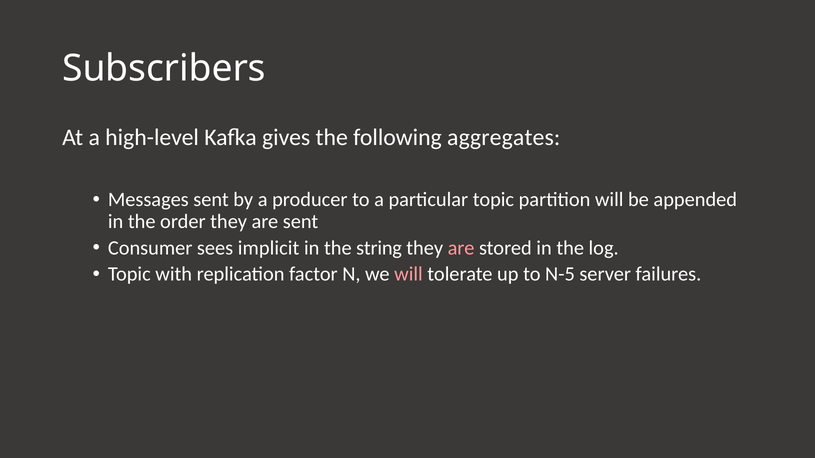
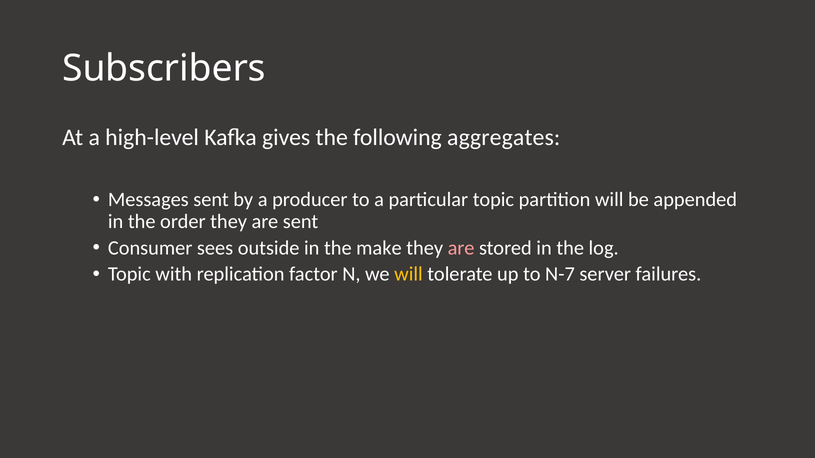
implicit: implicit -> outside
string: string -> make
will at (408, 274) colour: pink -> yellow
N-5: N-5 -> N-7
